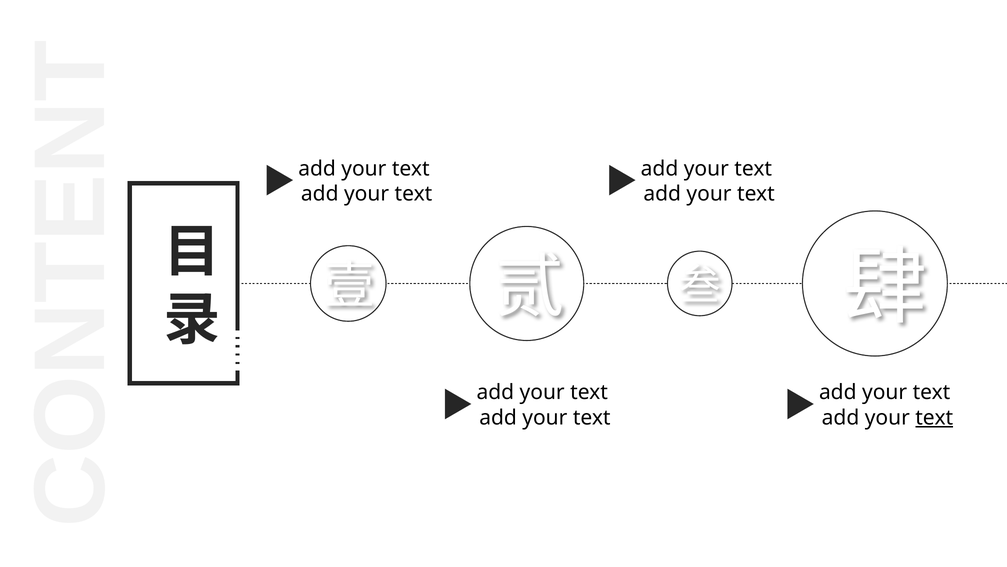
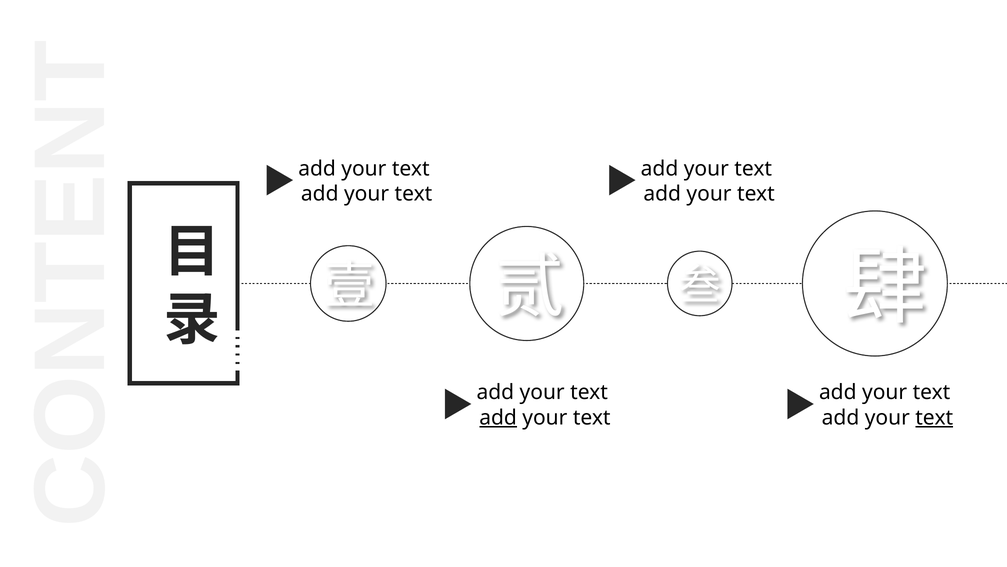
add at (498, 417) underline: none -> present
